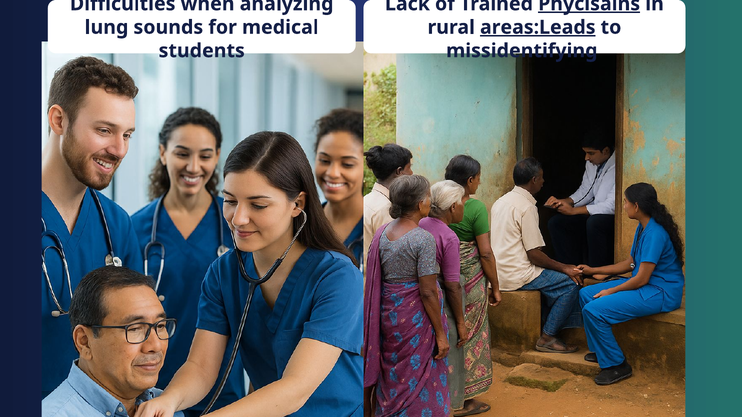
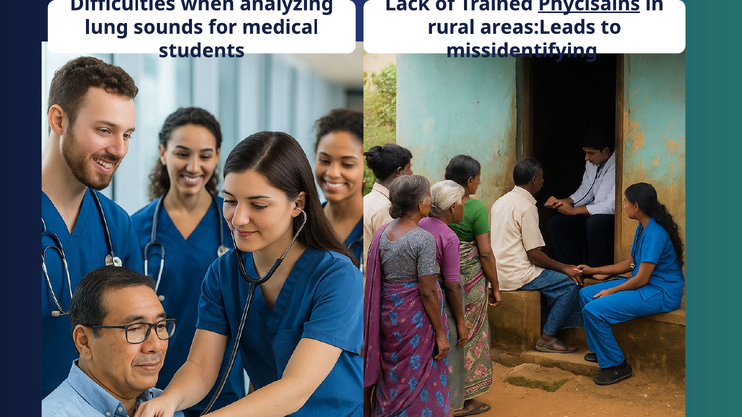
areas:Leads underline: present -> none
